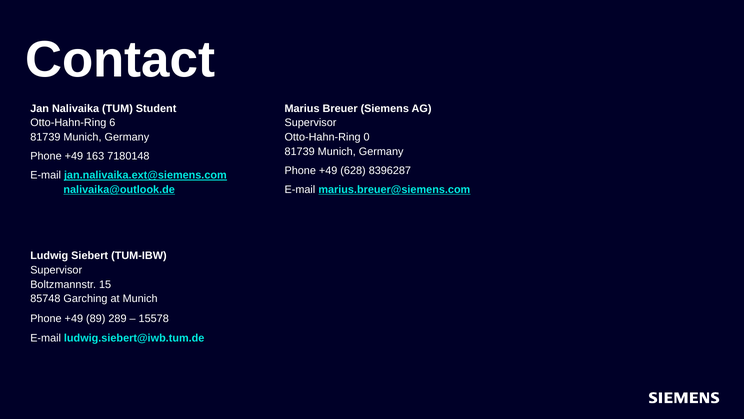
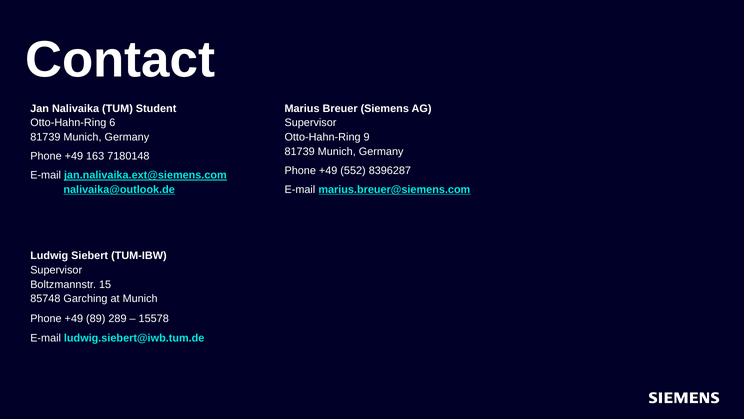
0: 0 -> 9
628: 628 -> 552
